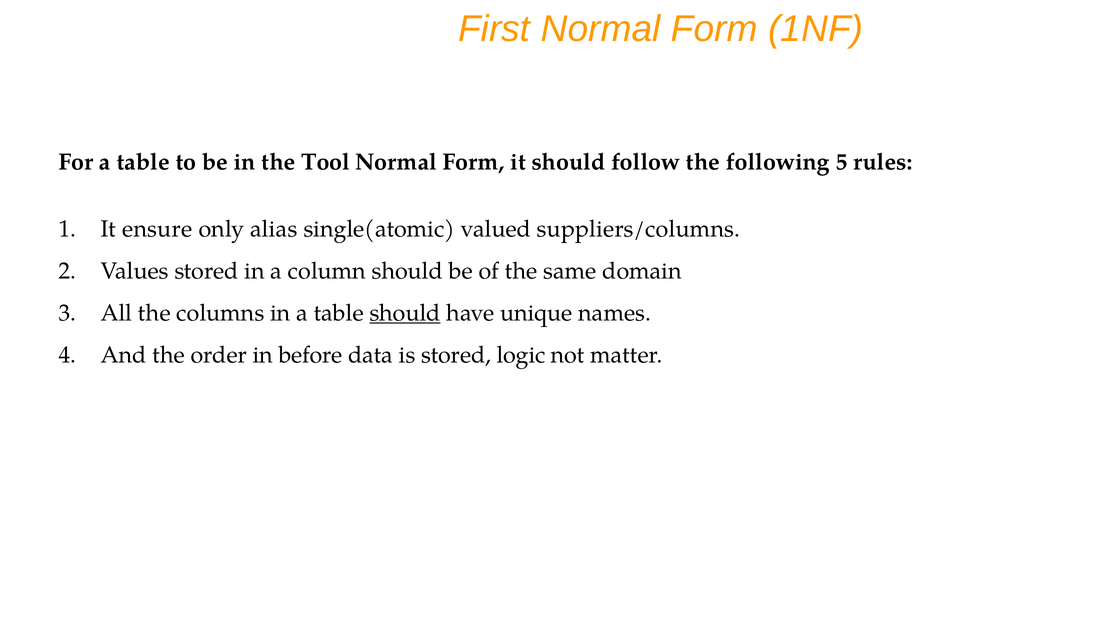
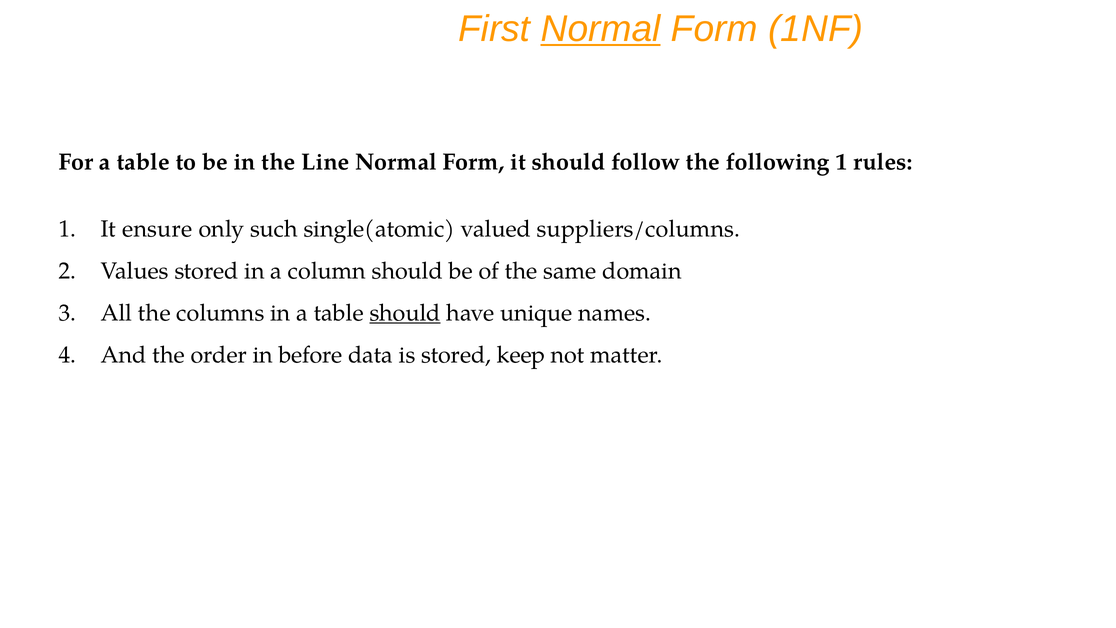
Normal at (601, 29) underline: none -> present
Tool: Tool -> Line
following 5: 5 -> 1
alias: alias -> such
logic: logic -> keep
